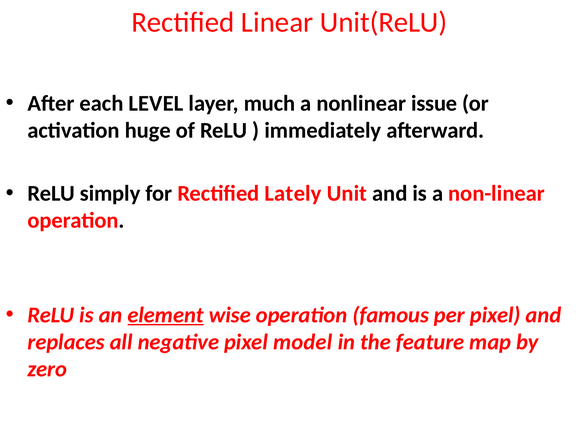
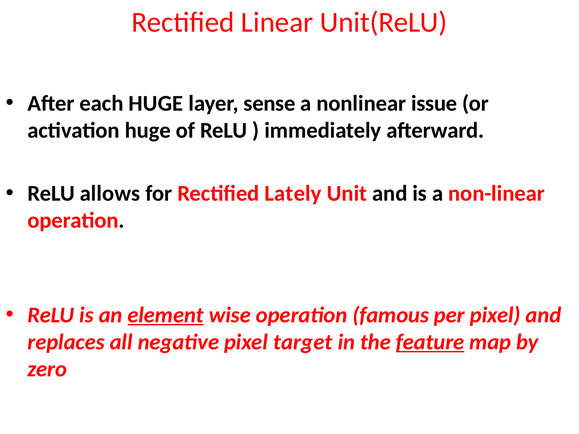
each LEVEL: LEVEL -> HUGE
much: much -> sense
simply: simply -> allows
model: model -> target
feature underline: none -> present
